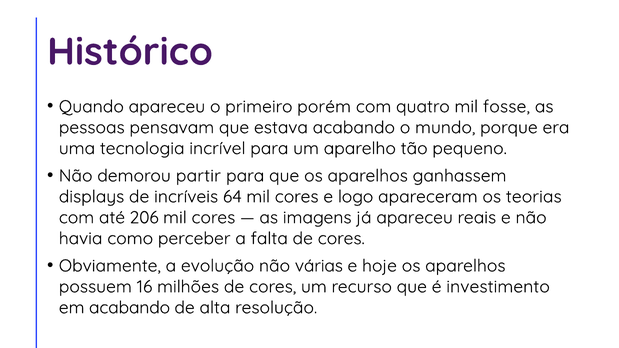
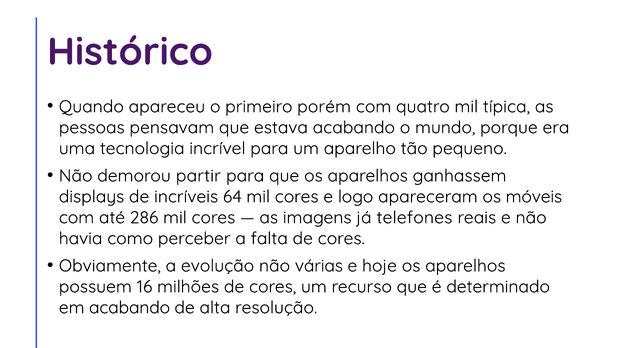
fosse: fosse -> típica
teorias: teorias -> móveis
206: 206 -> 286
já apareceu: apareceu -> telefones
investimento: investimento -> determinado
